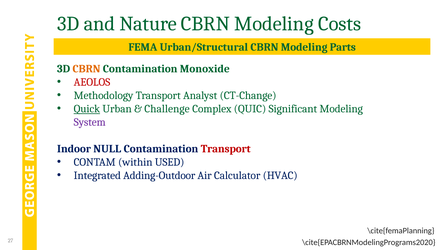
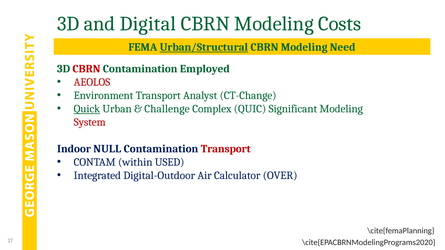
Nature: Nature -> Digital
Urban/Structural underline: none -> present
Parts: Parts -> Need
CBRN at (86, 69) colour: orange -> red
Monoxide: Monoxide -> Employed
Methodology: Methodology -> Environment
System colour: purple -> red
Adding-Outdoor: Adding-Outdoor -> Digital-Outdoor
HVAC: HVAC -> OVER
